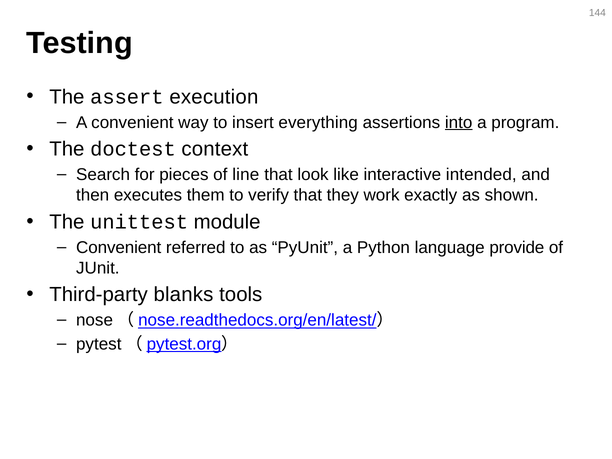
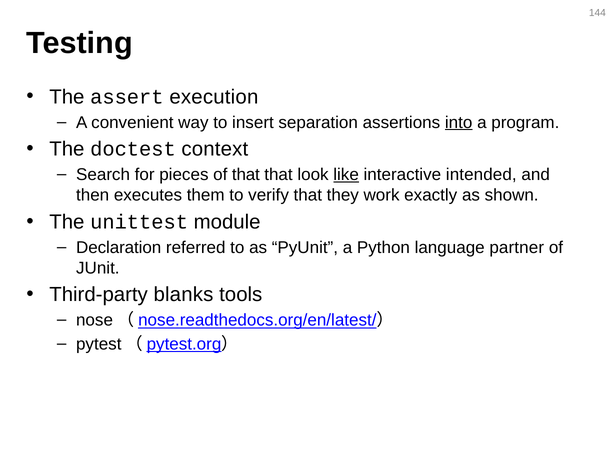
everything: everything -> separation
of line: line -> that
like underline: none -> present
Convenient at (119, 248): Convenient -> Declaration
provide: provide -> partner
